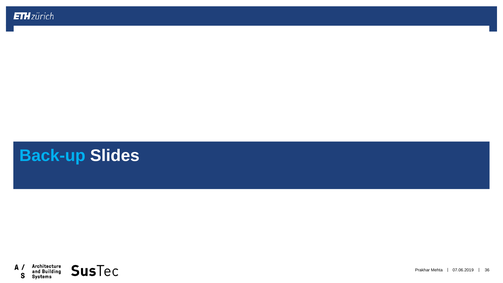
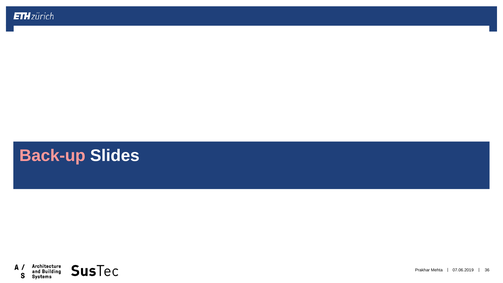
Back-up colour: light blue -> pink
